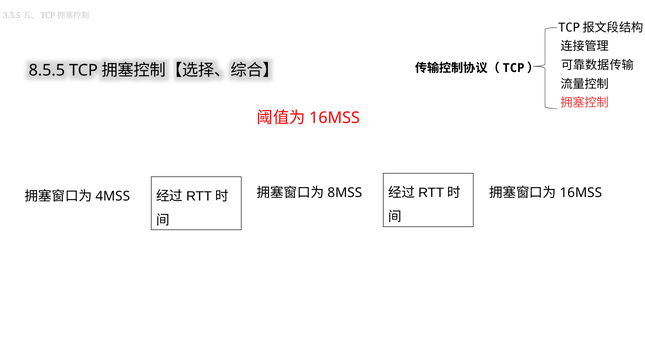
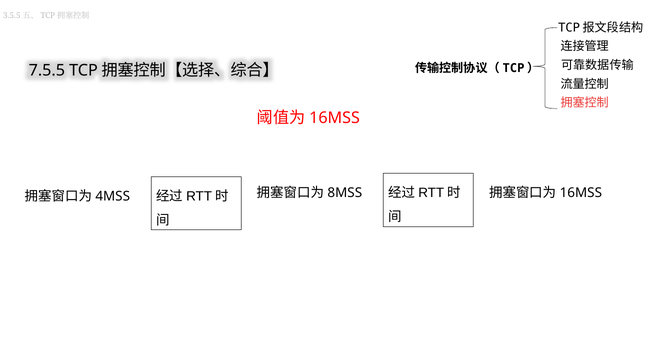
8.5.5: 8.5.5 -> 7.5.5
